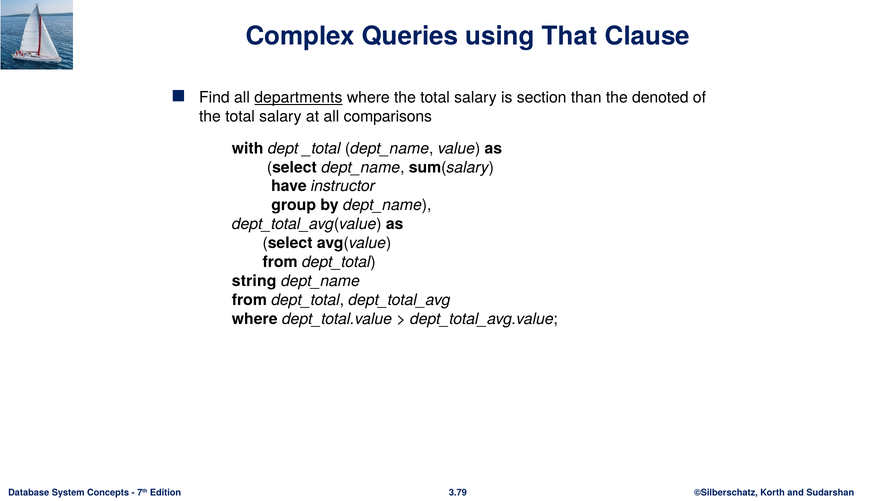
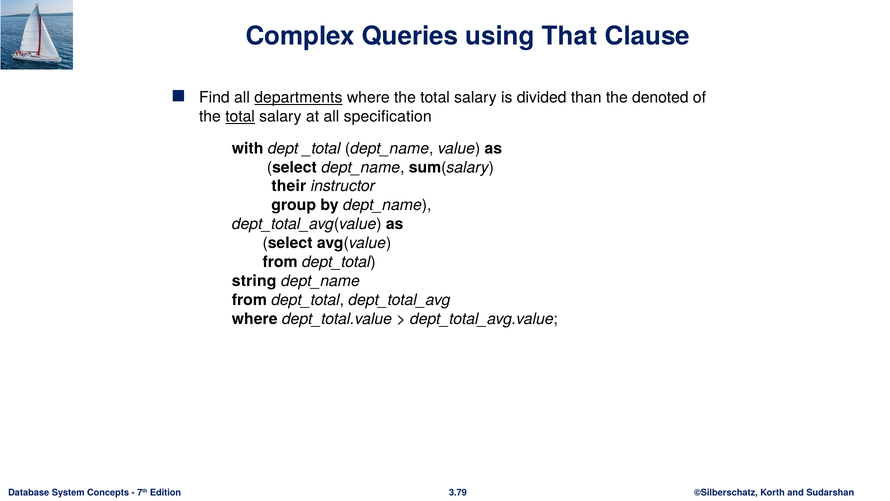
section: section -> divided
total at (240, 117) underline: none -> present
comparisons: comparisons -> specification
have: have -> their
